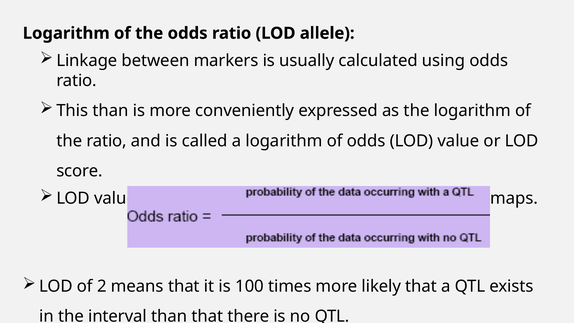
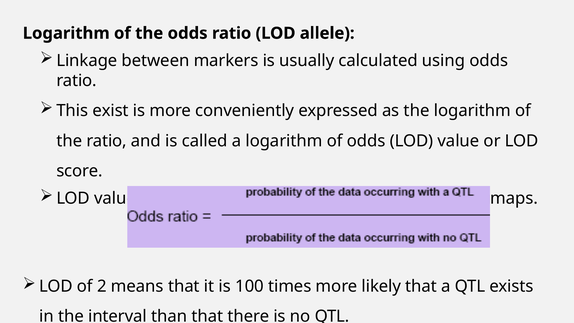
This than: than -> exist
